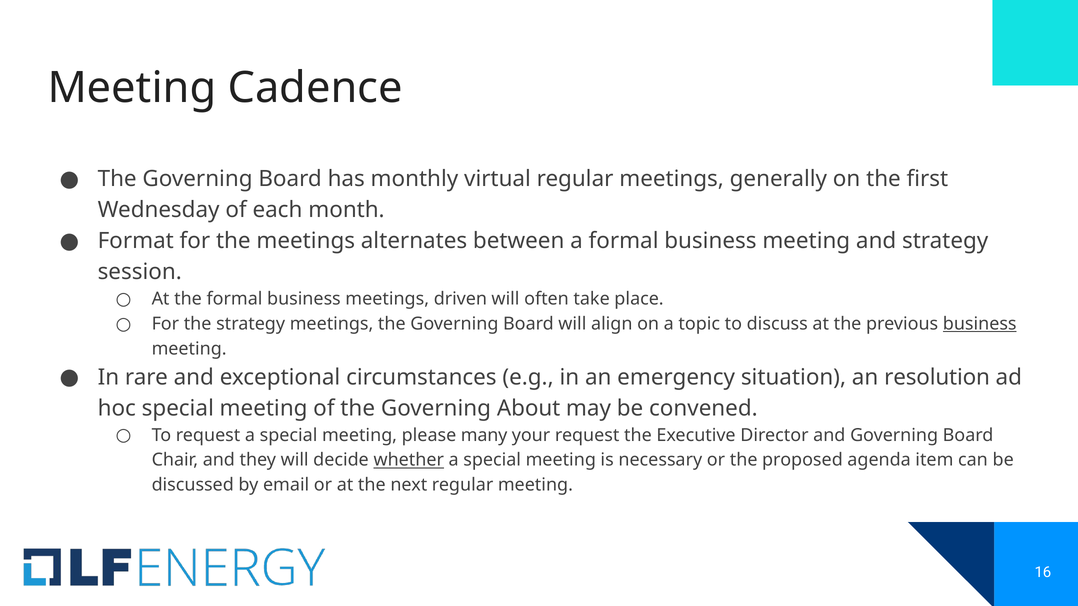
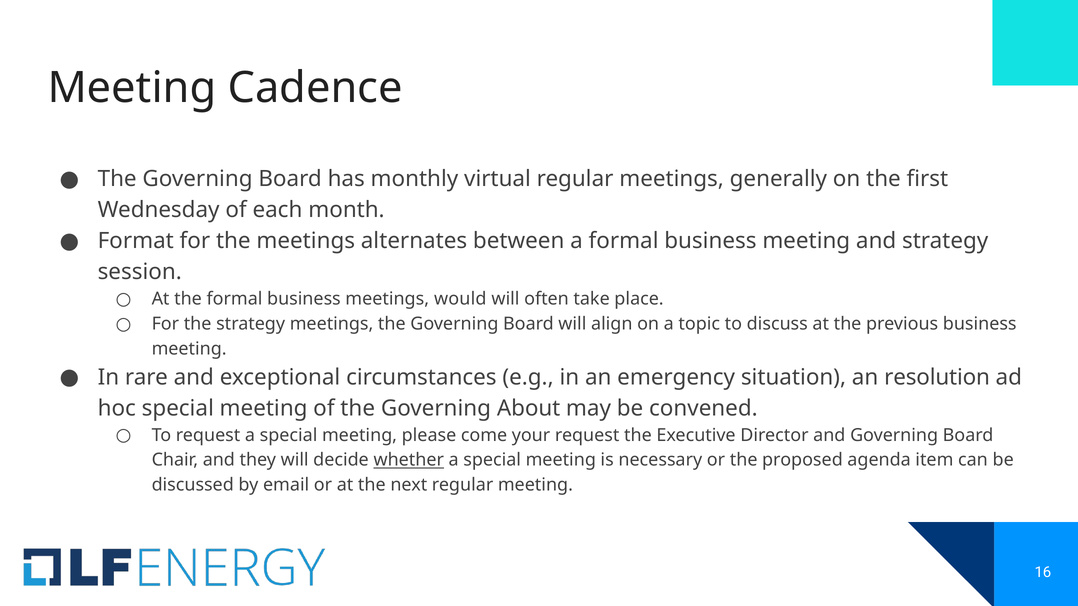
driven: driven -> would
business at (980, 324) underline: present -> none
many: many -> come
